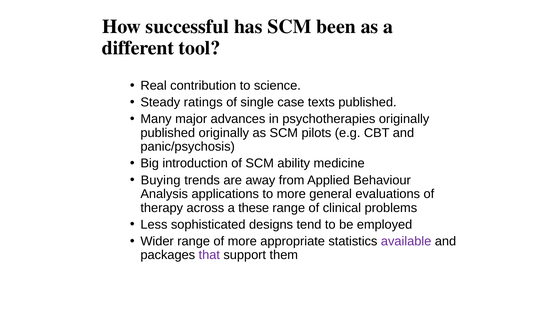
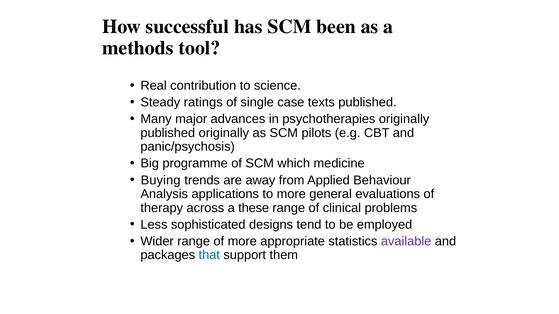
different: different -> methods
introduction: introduction -> programme
ability: ability -> which
that colour: purple -> blue
